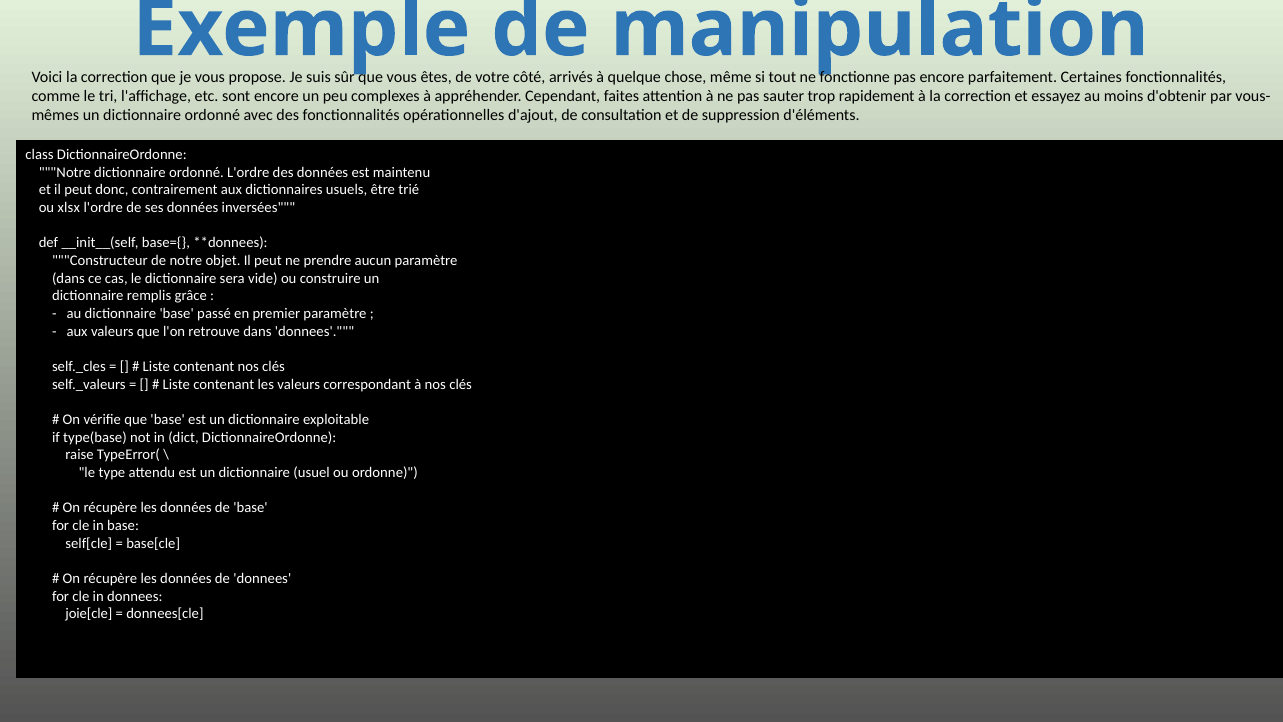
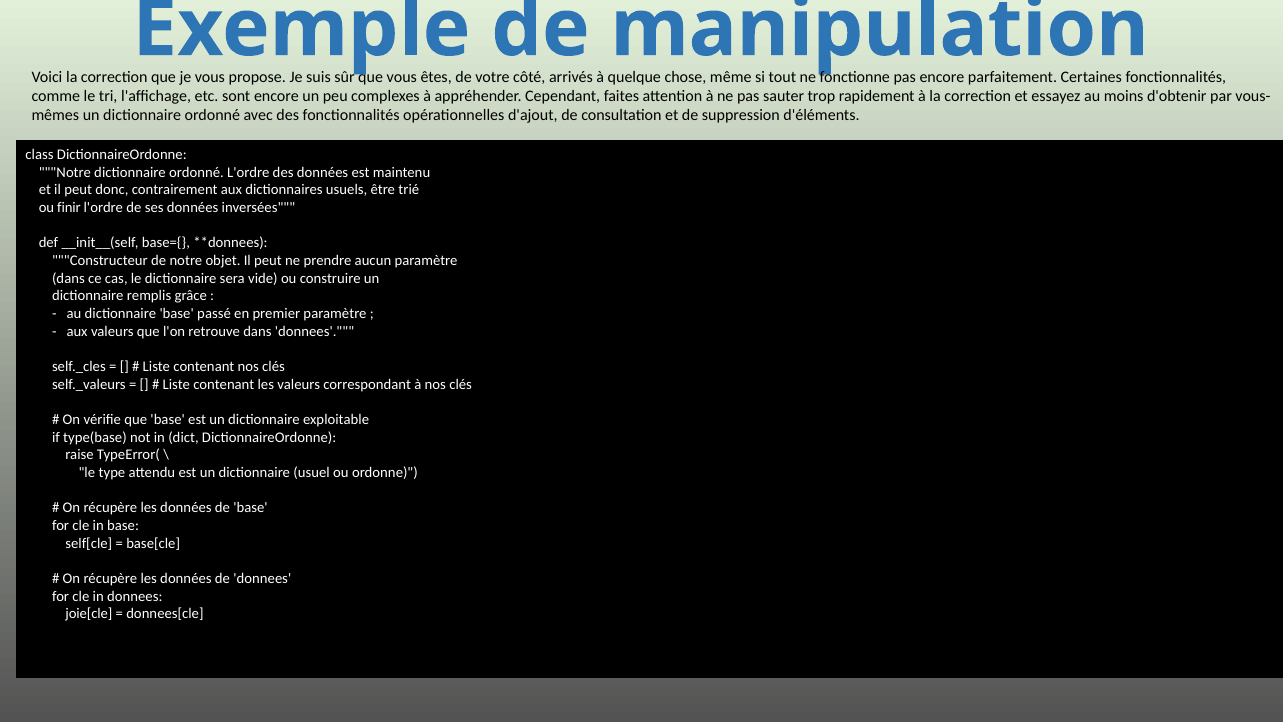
xlsx: xlsx -> finir
